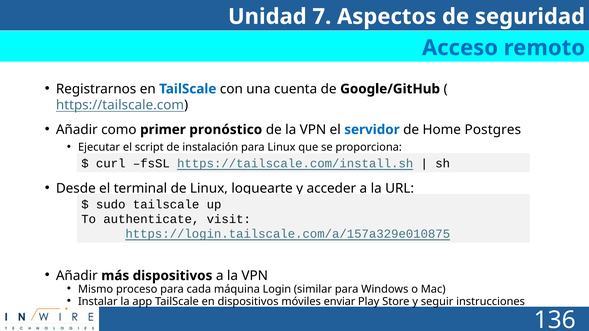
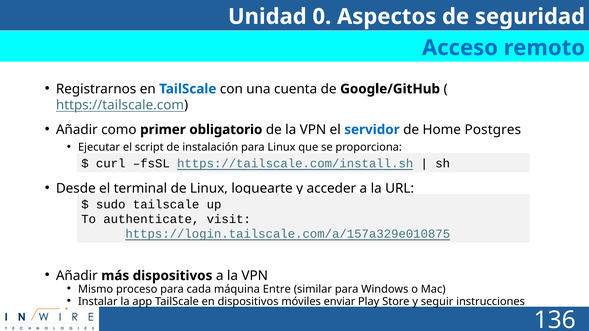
7: 7 -> 0
pronóstico: pronóstico -> obligatorio
Login: Login -> Entre
